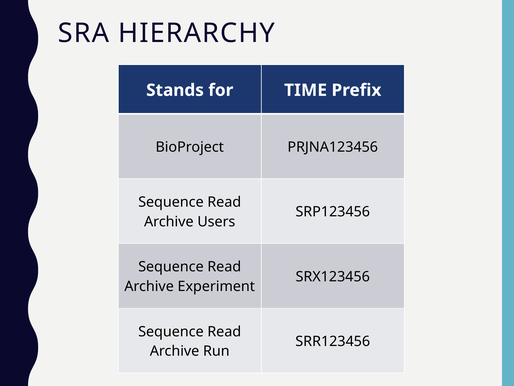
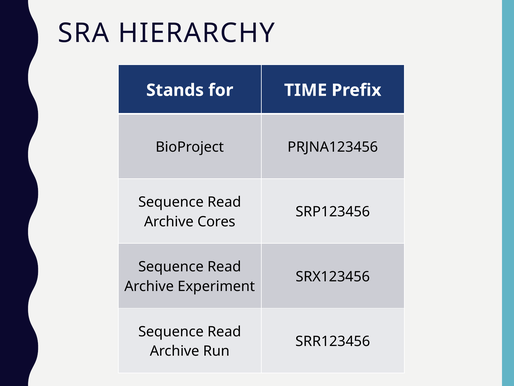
Users: Users -> Cores
